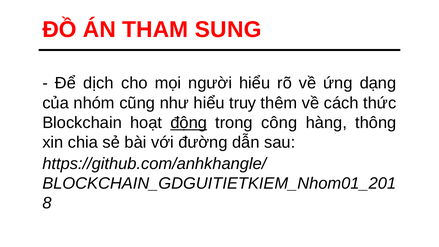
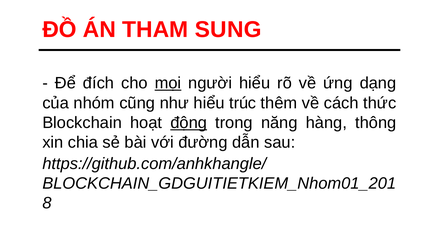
dịch: dịch -> đích
mọi underline: none -> present
truy: truy -> trúc
công: công -> năng
